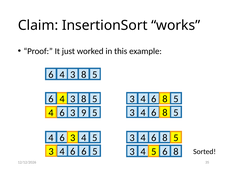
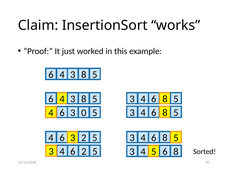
9: 9 -> 0
3 4: 4 -> 2
6 6: 6 -> 2
